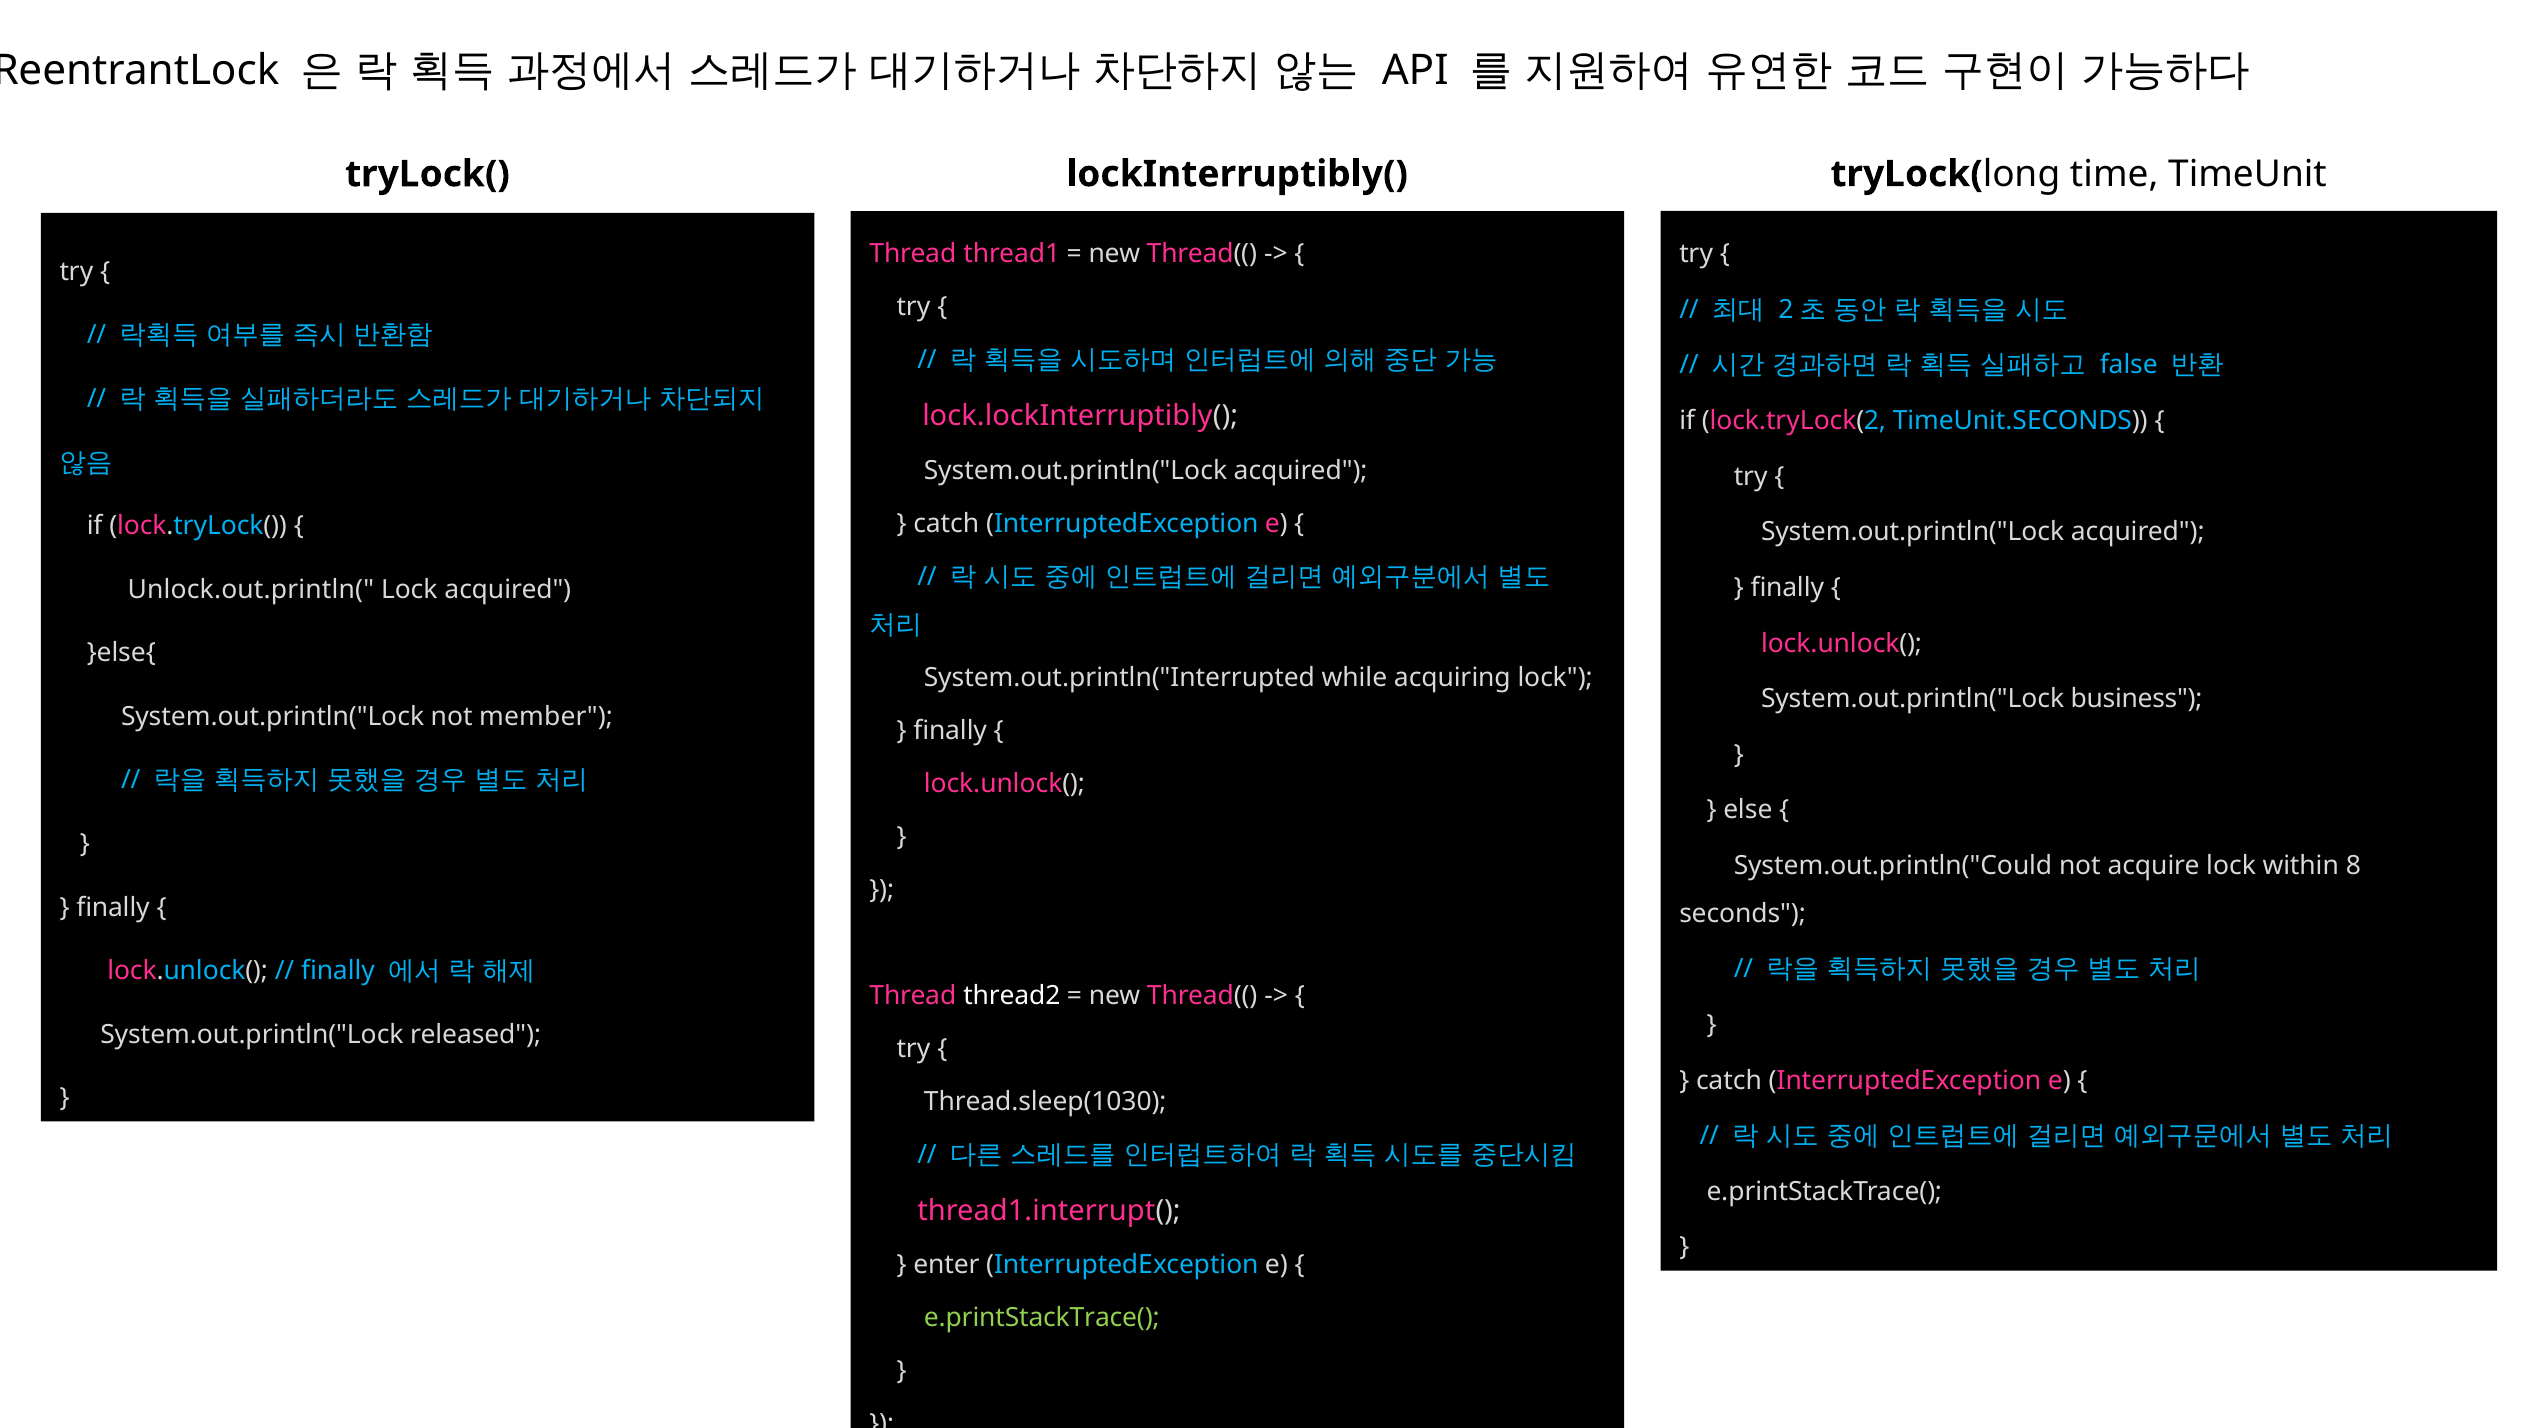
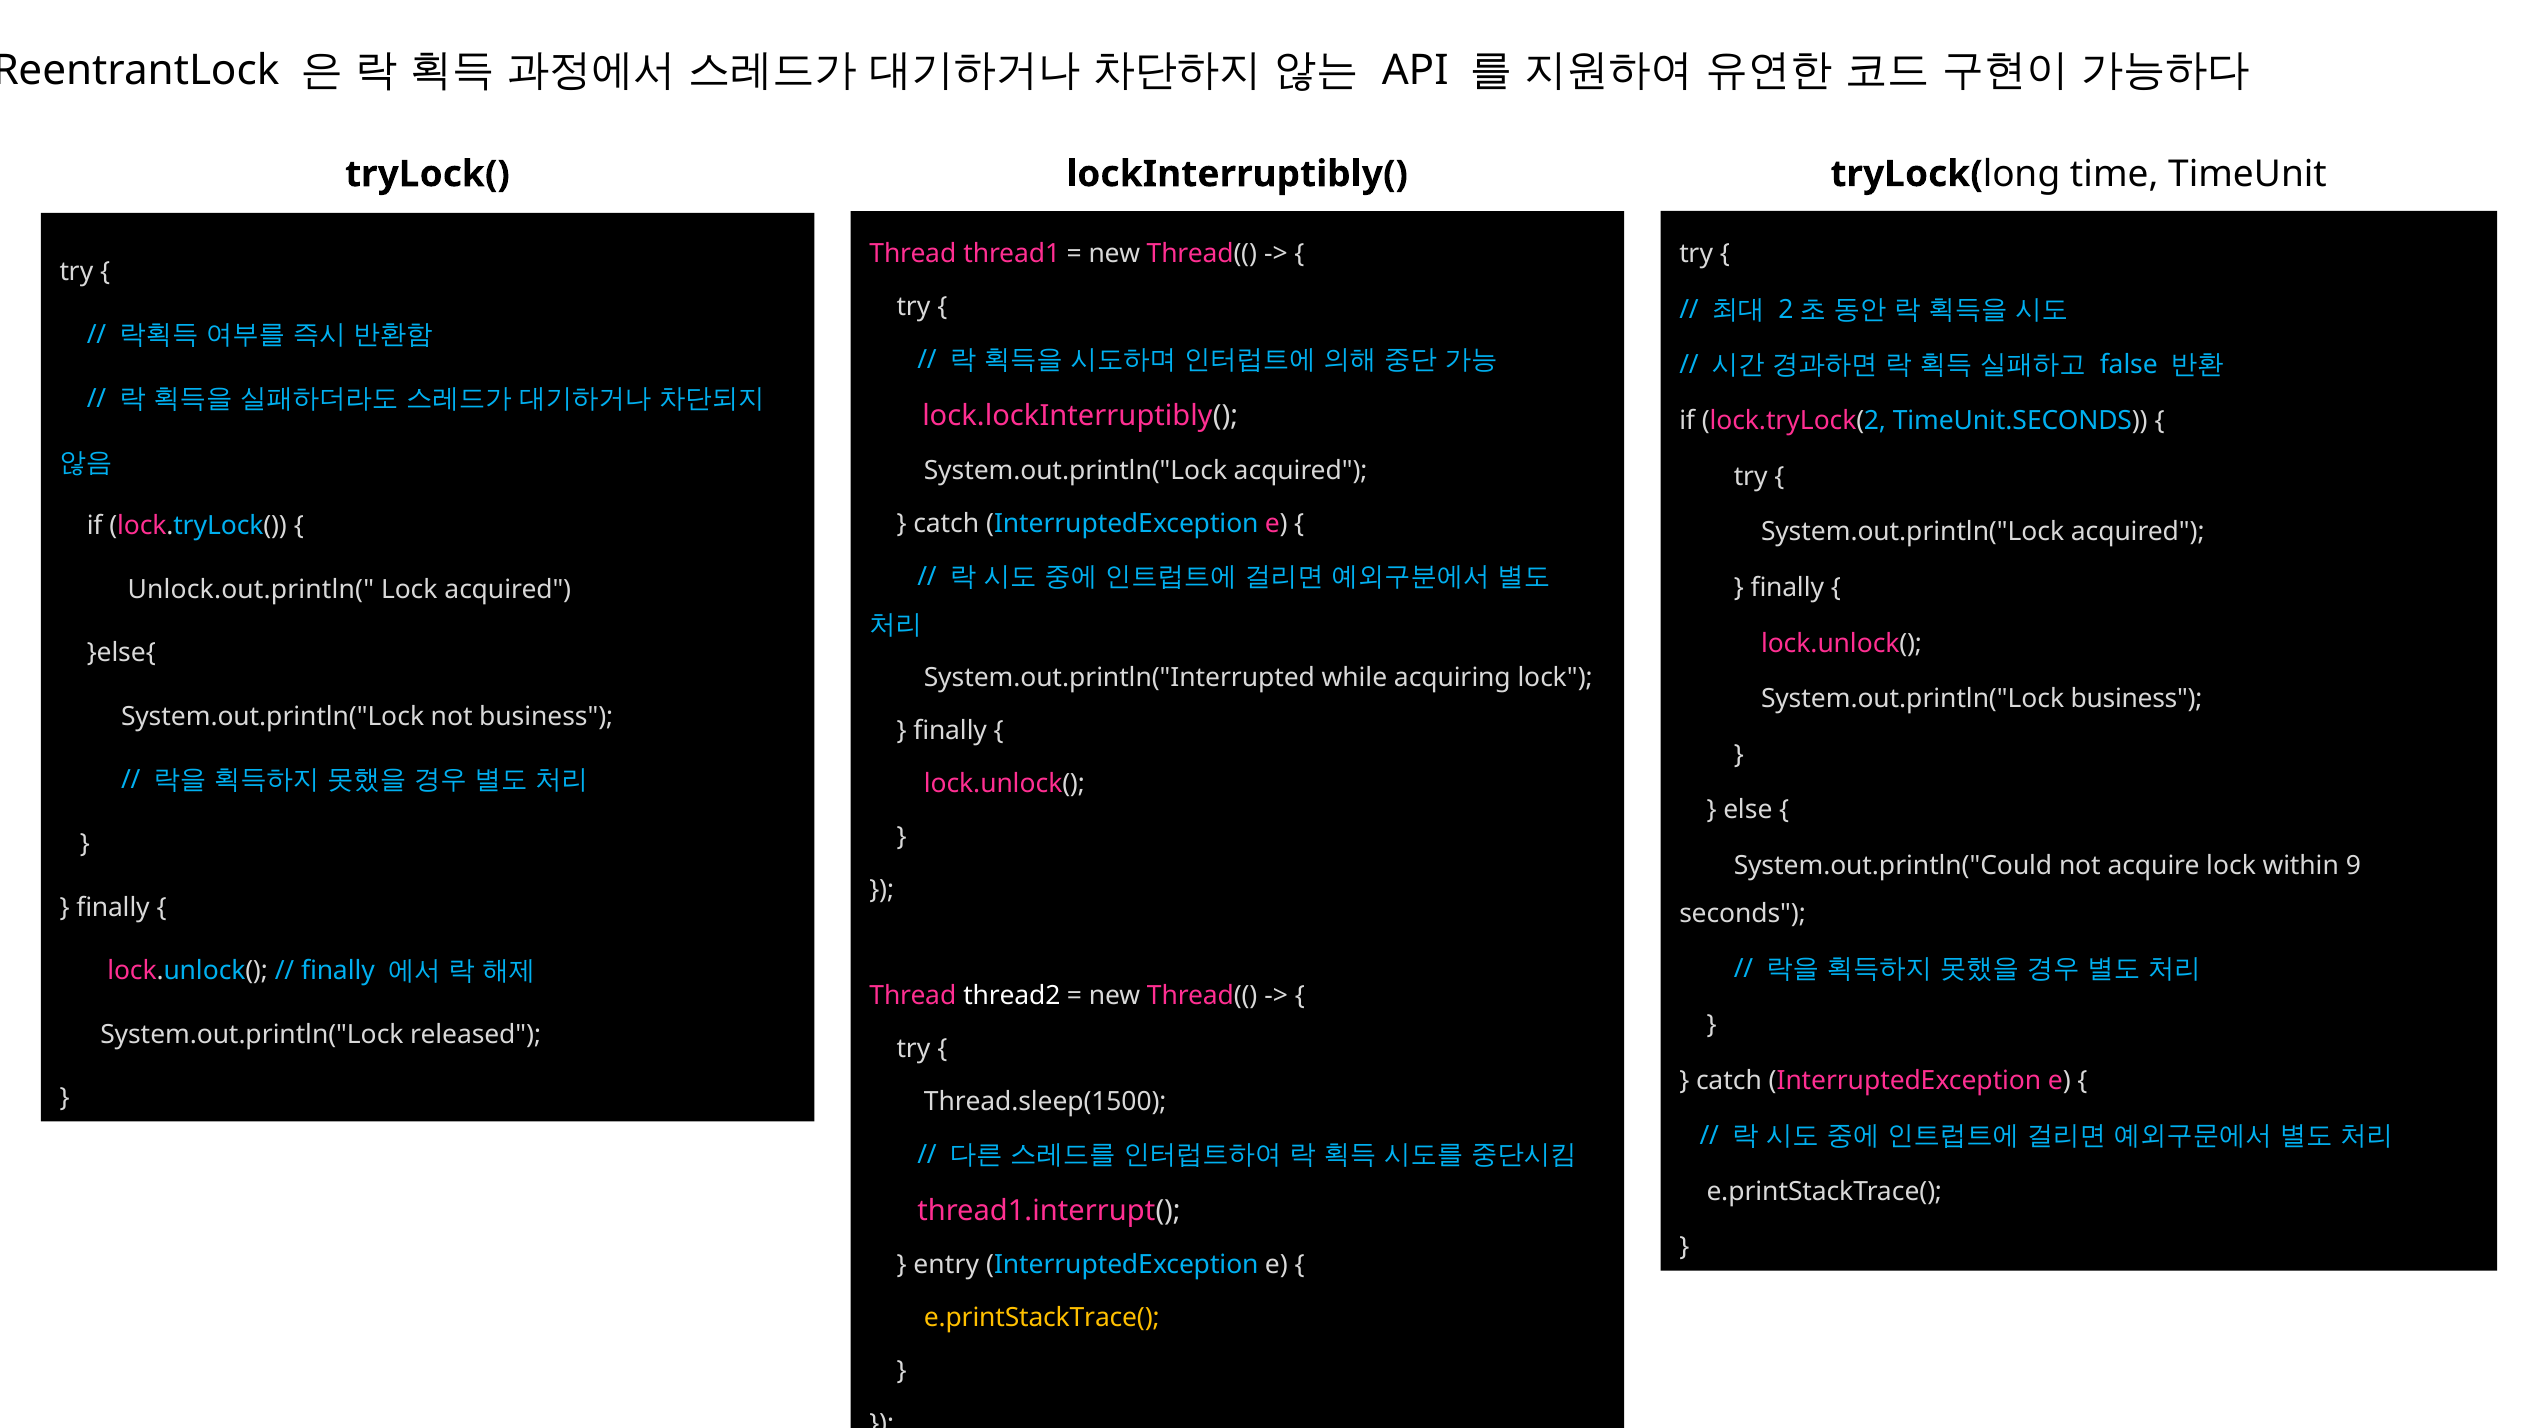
not member: member -> business
8: 8 -> 9
Thread.sleep(1030: Thread.sleep(1030 -> Thread.sleep(1500
enter: enter -> entry
e.printStackTrace( at (1042, 1318) colour: light green -> yellow
